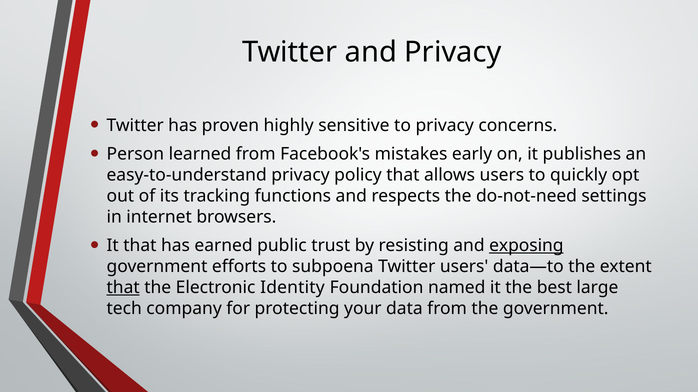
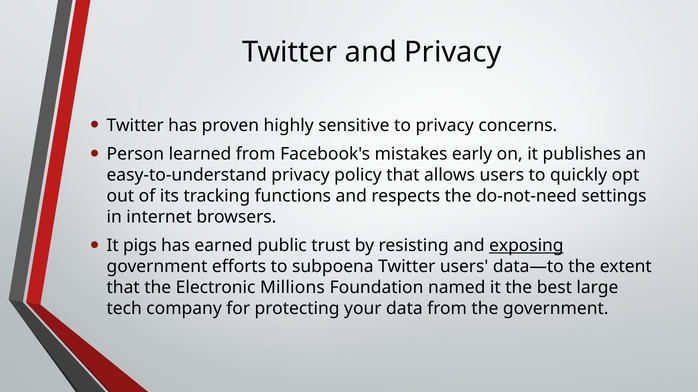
It that: that -> pigs
that at (123, 288) underline: present -> none
Identity: Identity -> Millions
